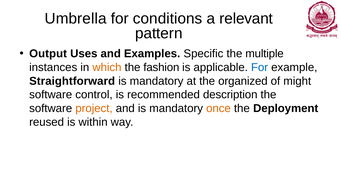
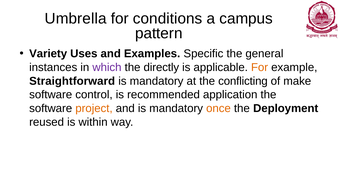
relevant: relevant -> campus
Output: Output -> Variety
multiple: multiple -> general
which colour: orange -> purple
fashion: fashion -> directly
For at (260, 67) colour: blue -> orange
organized: organized -> conflicting
might: might -> make
description: description -> application
